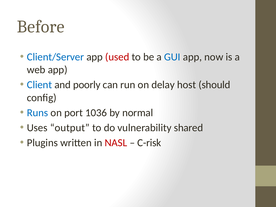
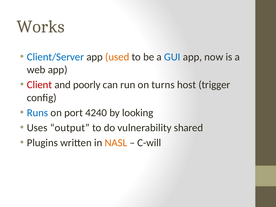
Before: Before -> Works
used colour: red -> orange
Client colour: blue -> red
delay: delay -> turns
should: should -> trigger
1036: 1036 -> 4240
normal: normal -> looking
NASL colour: red -> orange
C-risk: C-risk -> C-will
